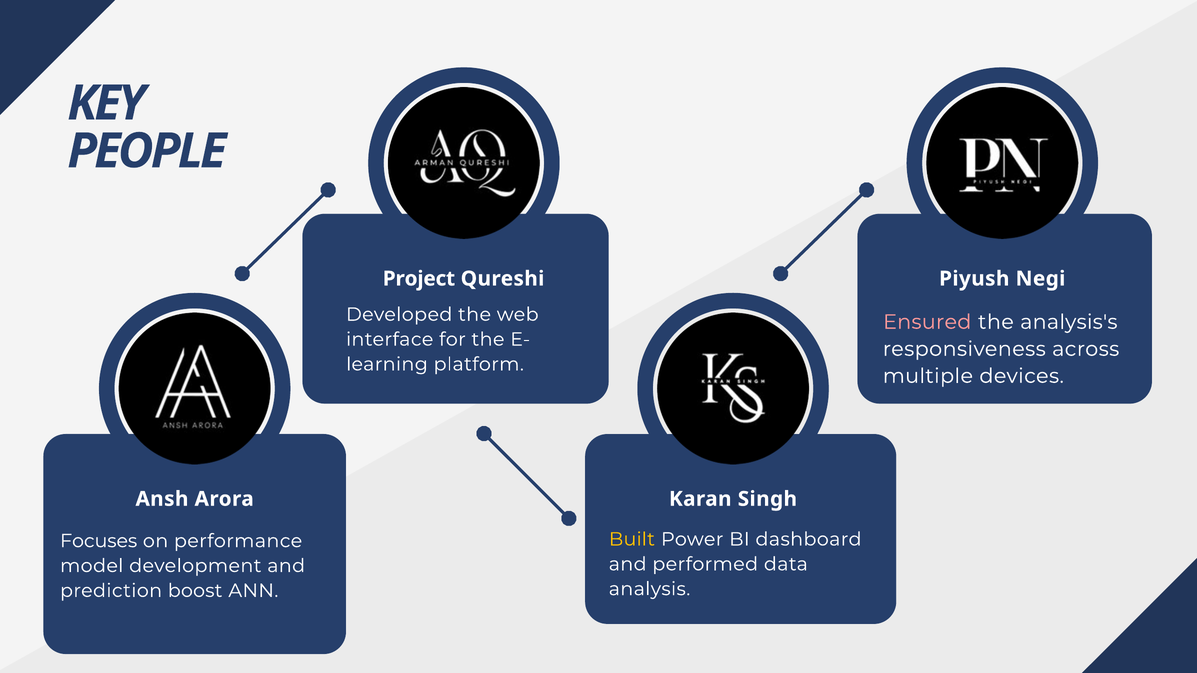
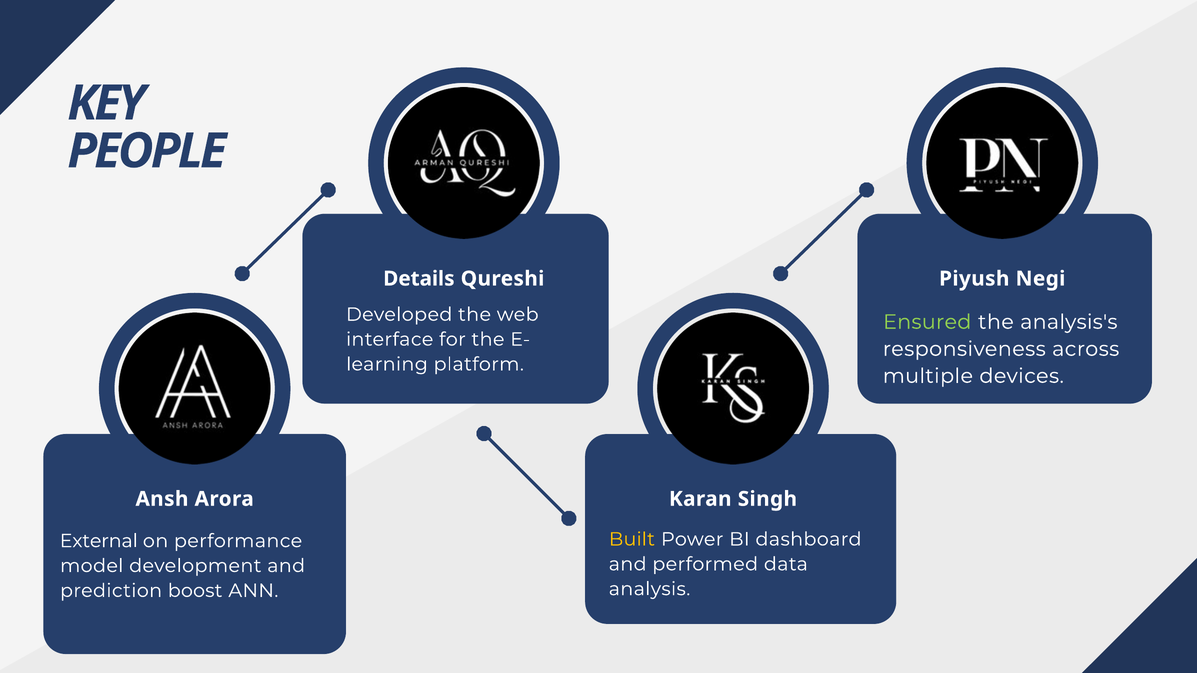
Project: Project -> Details
Ensured colour: pink -> light green
Focuses: Focuses -> External
